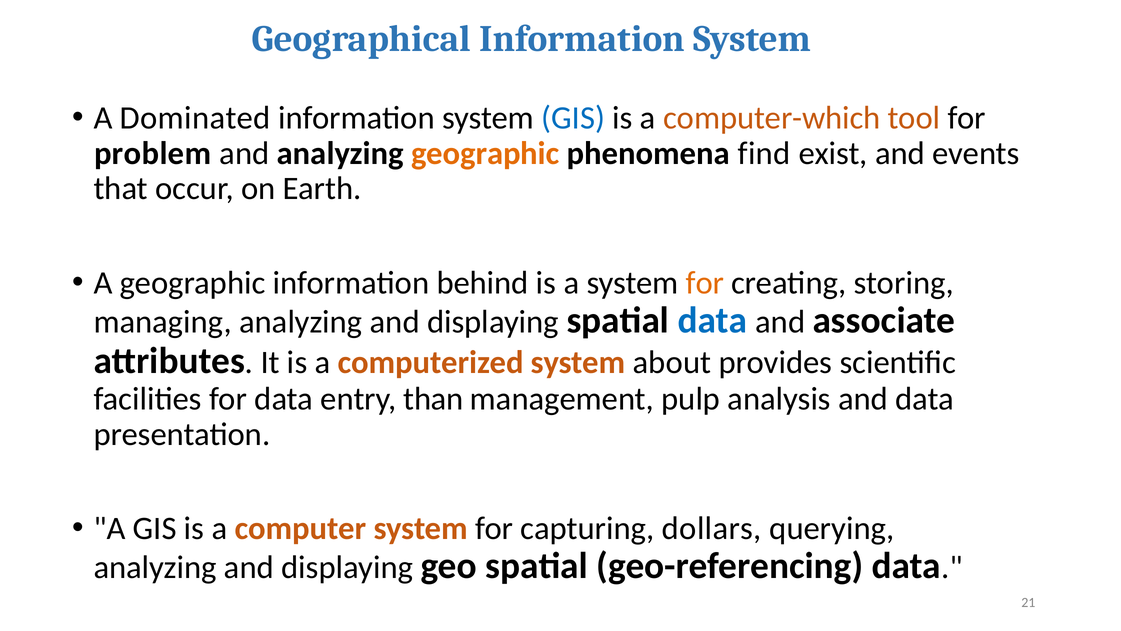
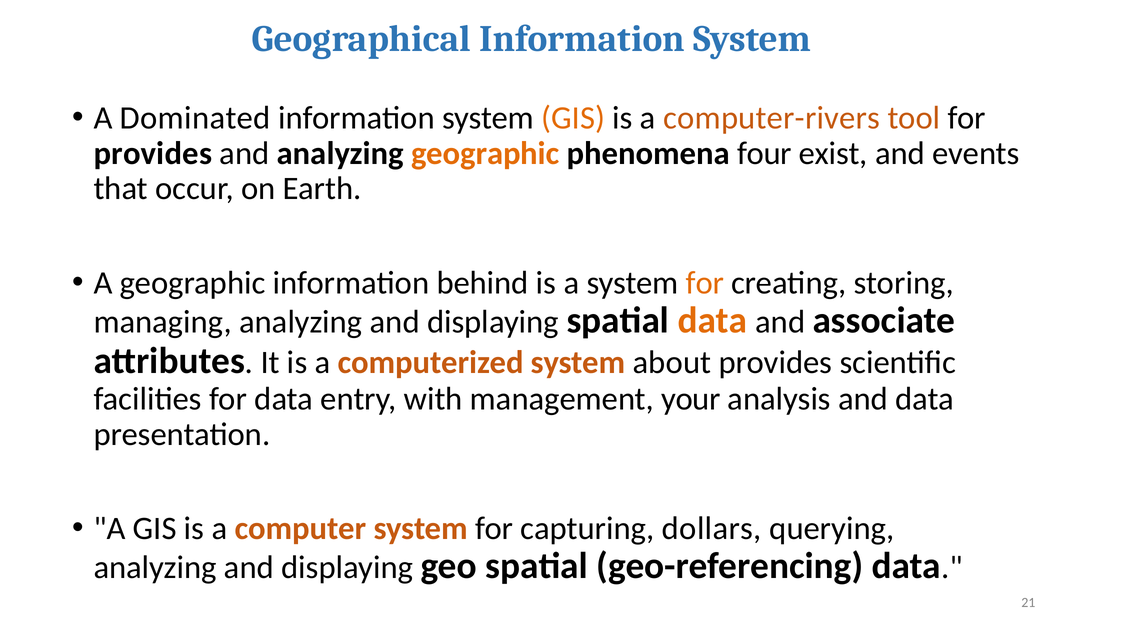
GIS at (573, 118) colour: blue -> orange
computer-which: computer-which -> computer-rivers
problem at (153, 153): problem -> provides
find: find -> four
data at (712, 320) colour: blue -> orange
than: than -> with
pulp: pulp -> your
